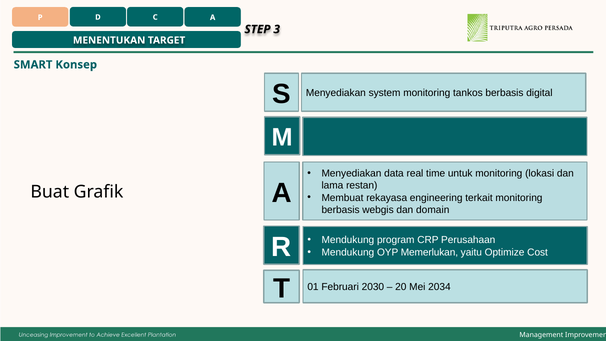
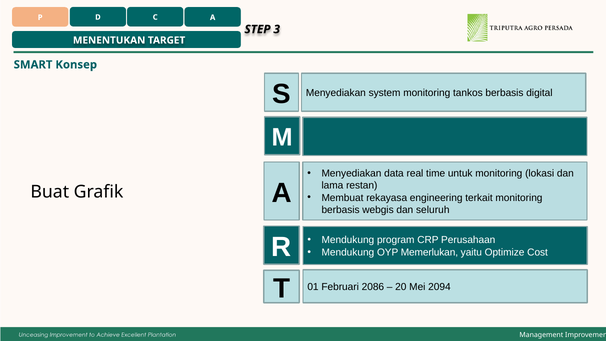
domain: domain -> seluruh
2030: 2030 -> 2086
2034: 2034 -> 2094
